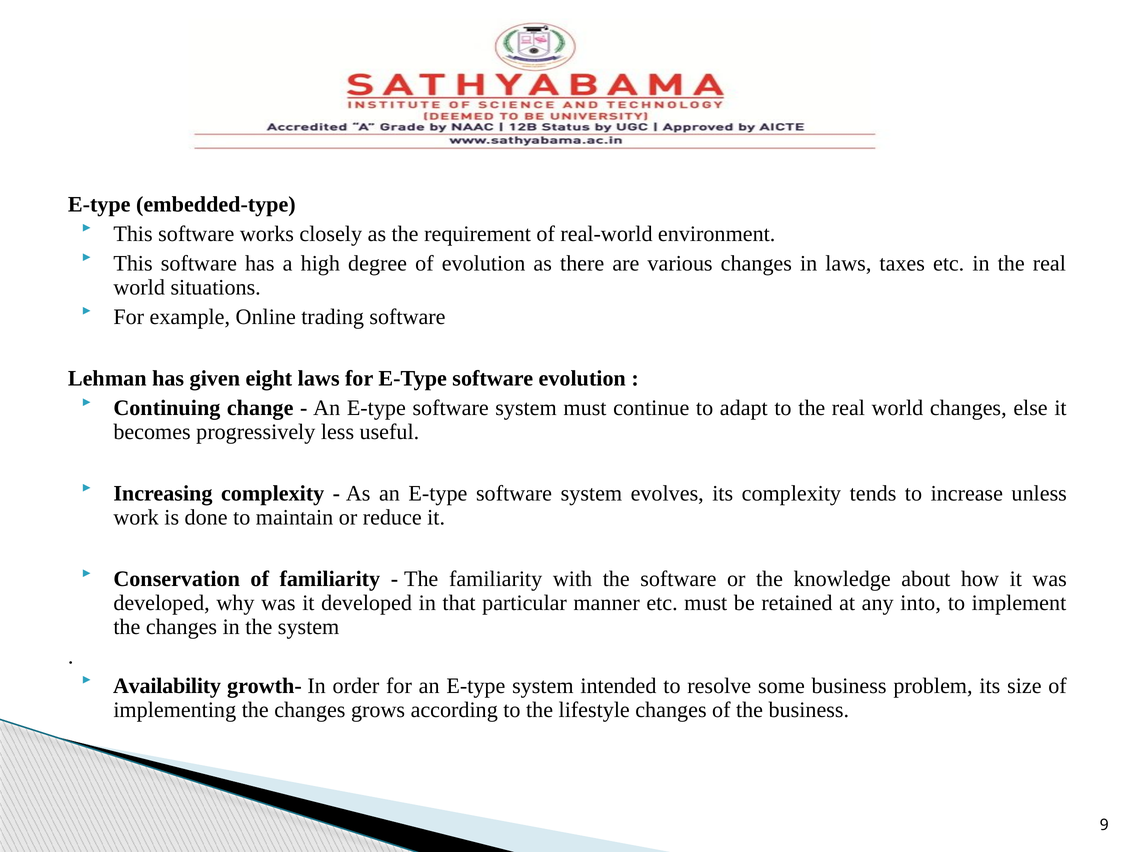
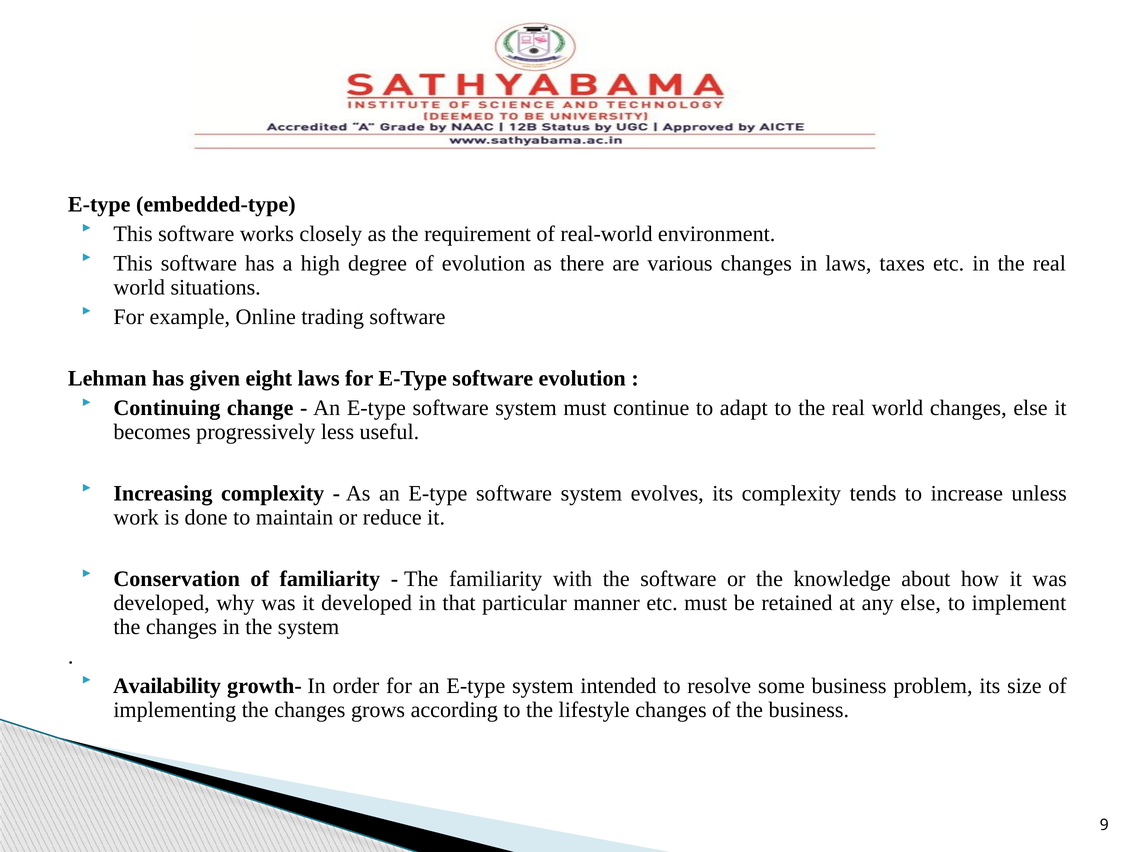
any into: into -> else
